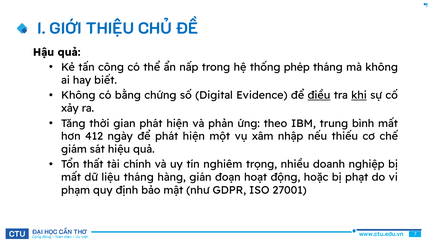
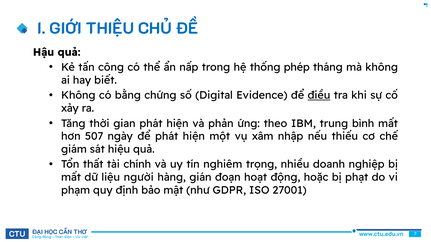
khi underline: present -> none
412: 412 -> 507
liệu tháng: tháng -> người
